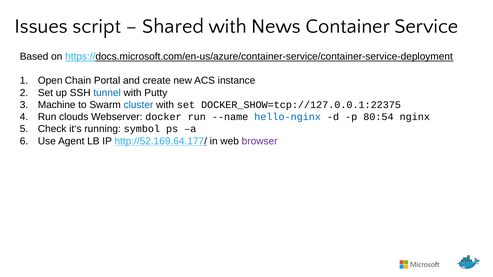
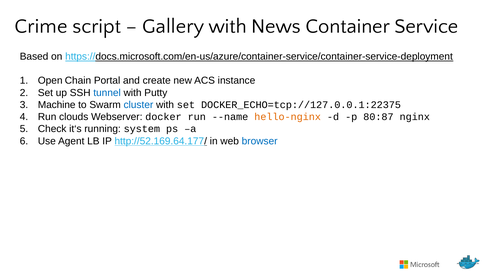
Issues: Issues -> Crime
Shared: Shared -> Gallery
DOCKER_SHOW=tcp://127.0.0.1:22375: DOCKER_SHOW=tcp://127.0.0.1:22375 -> DOCKER_ECHO=tcp://127.0.0.1:22375
hello-nginx colour: blue -> orange
80:54: 80:54 -> 80:87
symbol: symbol -> system
browser colour: purple -> blue
